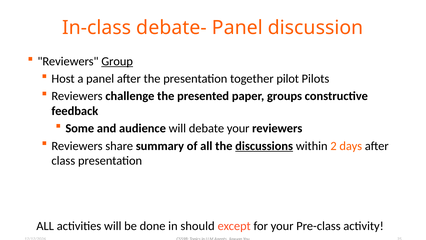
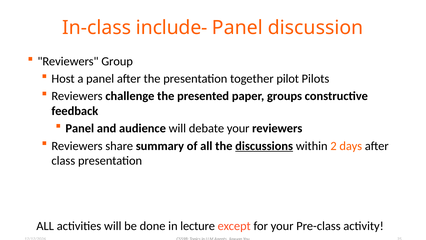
debate-: debate- -> include-
Group underline: present -> none
Some at (80, 128): Some -> Panel
should: should -> lecture
